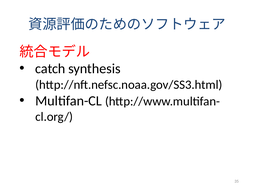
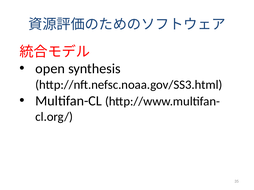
catch: catch -> open
